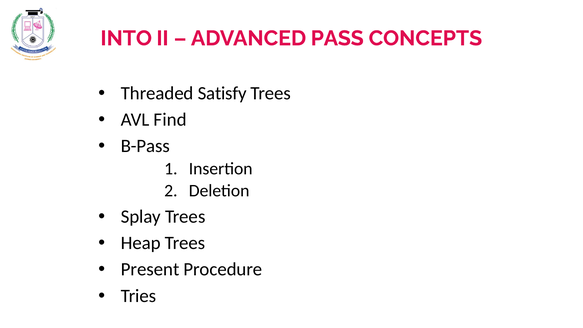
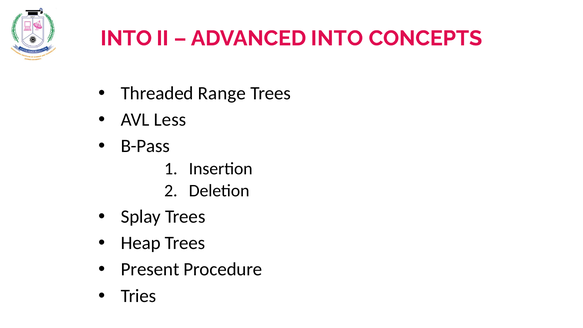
ADVANCED PASS: PASS -> INTO
Satisfy: Satisfy -> Range
Find: Find -> Less
